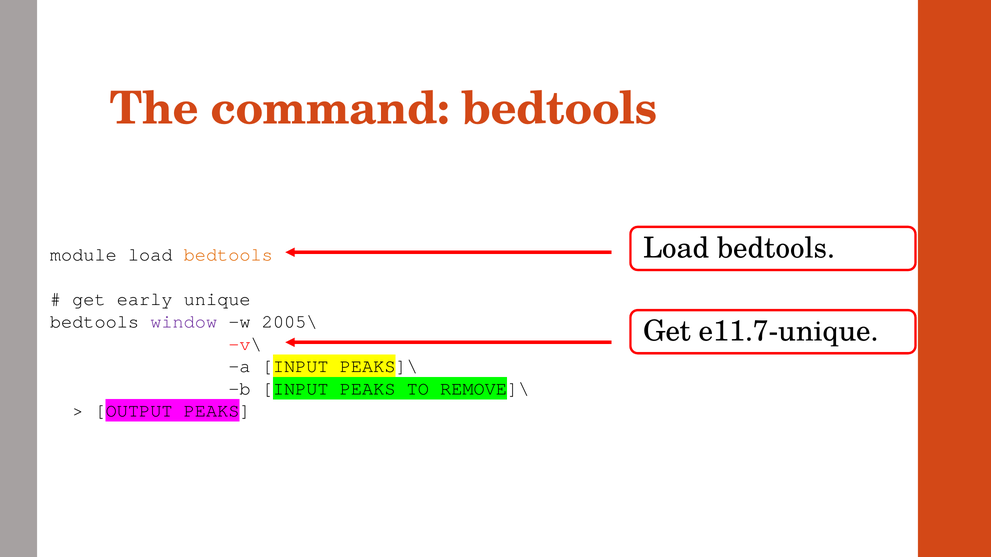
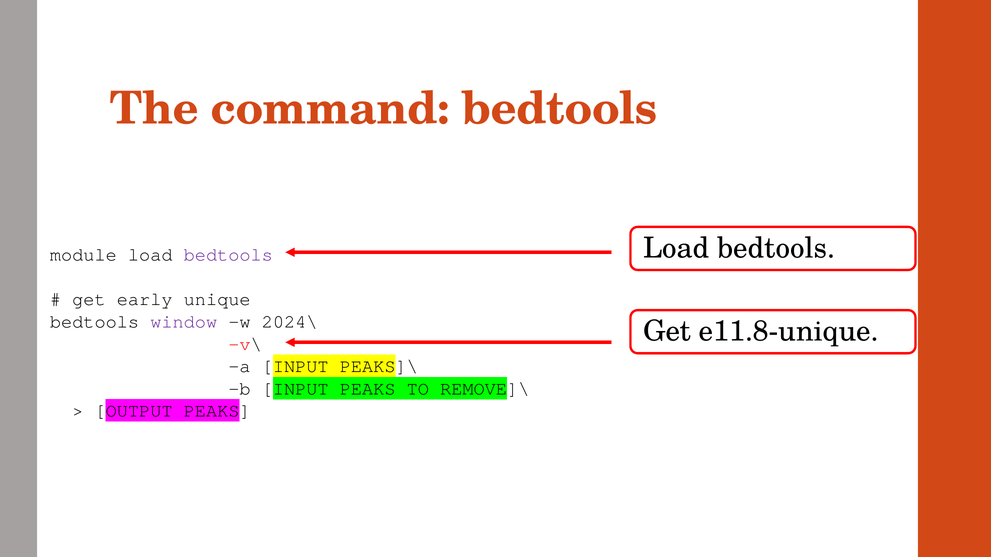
bedtools at (228, 255) colour: orange -> purple
2005\: 2005\ -> 2024\
e11.7-unique: e11.7-unique -> e11.8-unique
